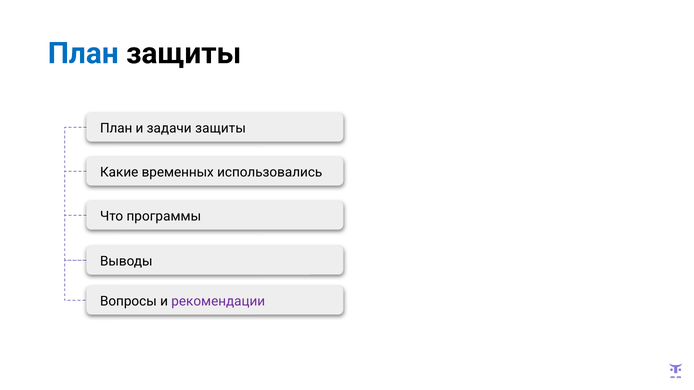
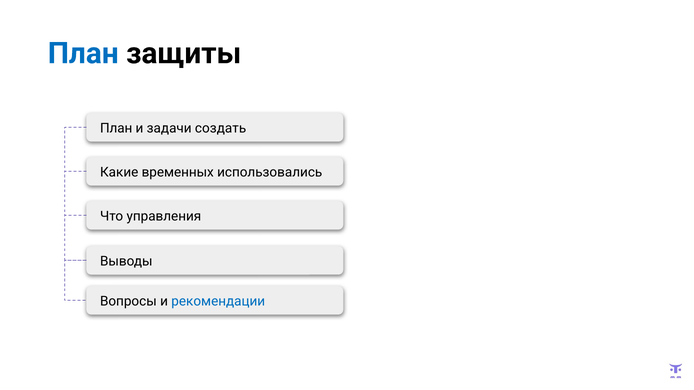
задачи защиты: защиты -> создать
программы: программы -> управления
рекомендации colour: purple -> blue
